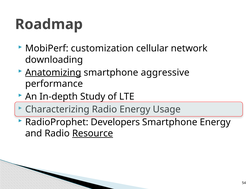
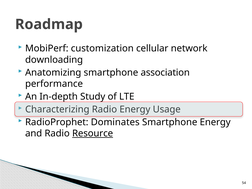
Anatomizing underline: present -> none
aggressive: aggressive -> association
Developers: Developers -> Dominates
